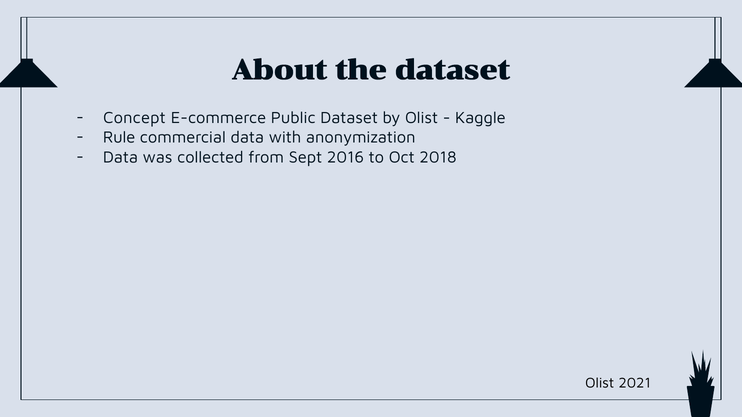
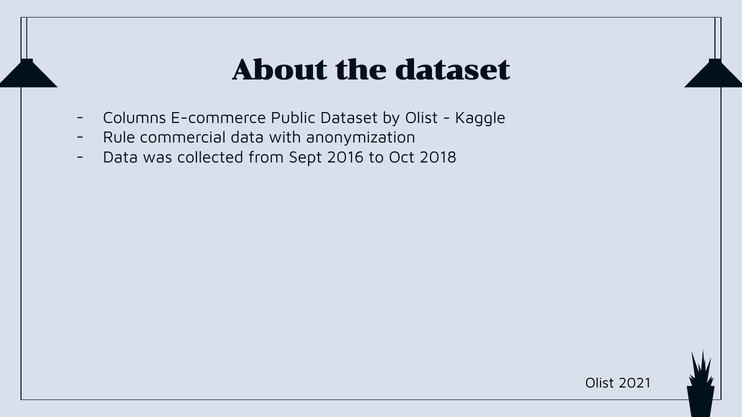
Concept: Concept -> Columns
